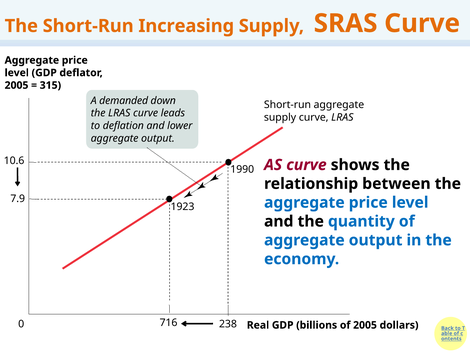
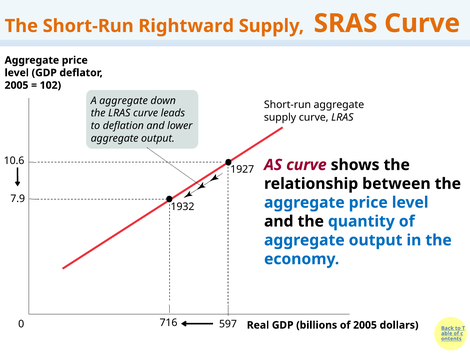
Increasing: Increasing -> Rightward
315: 315 -> 102
A demanded: demanded -> aggregate
1990: 1990 -> 1927
1923: 1923 -> 1932
238: 238 -> 597
